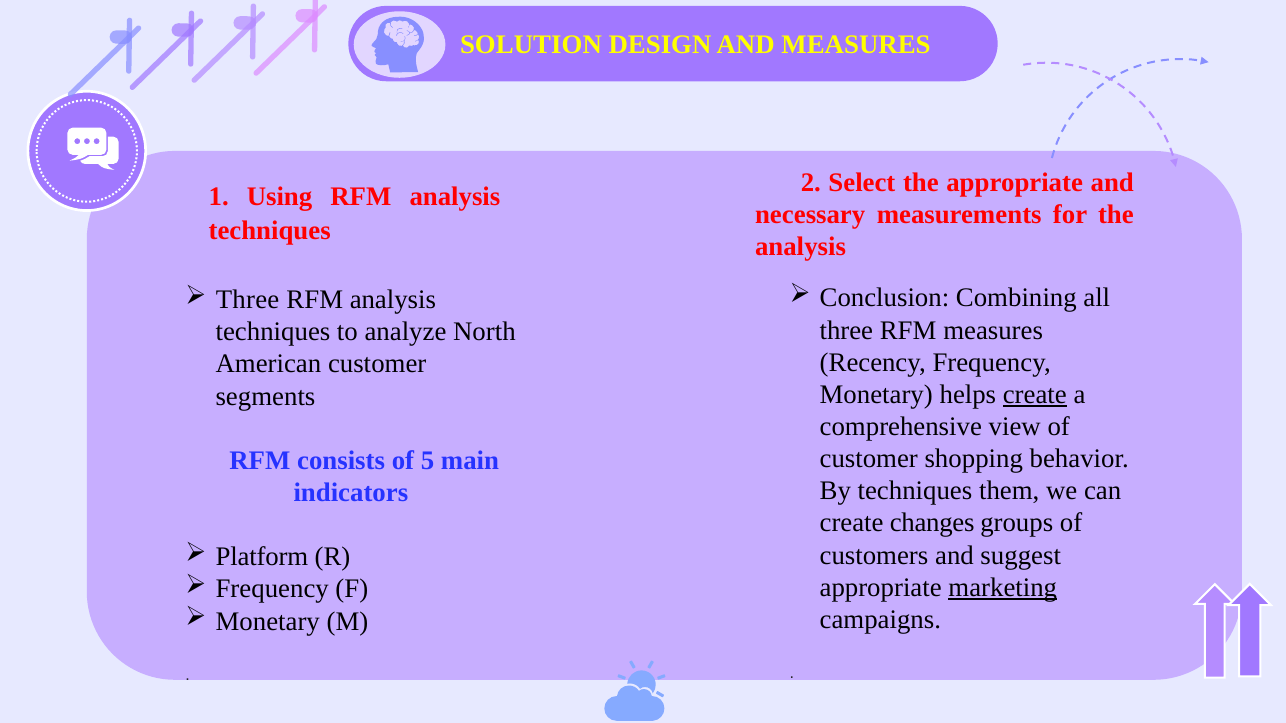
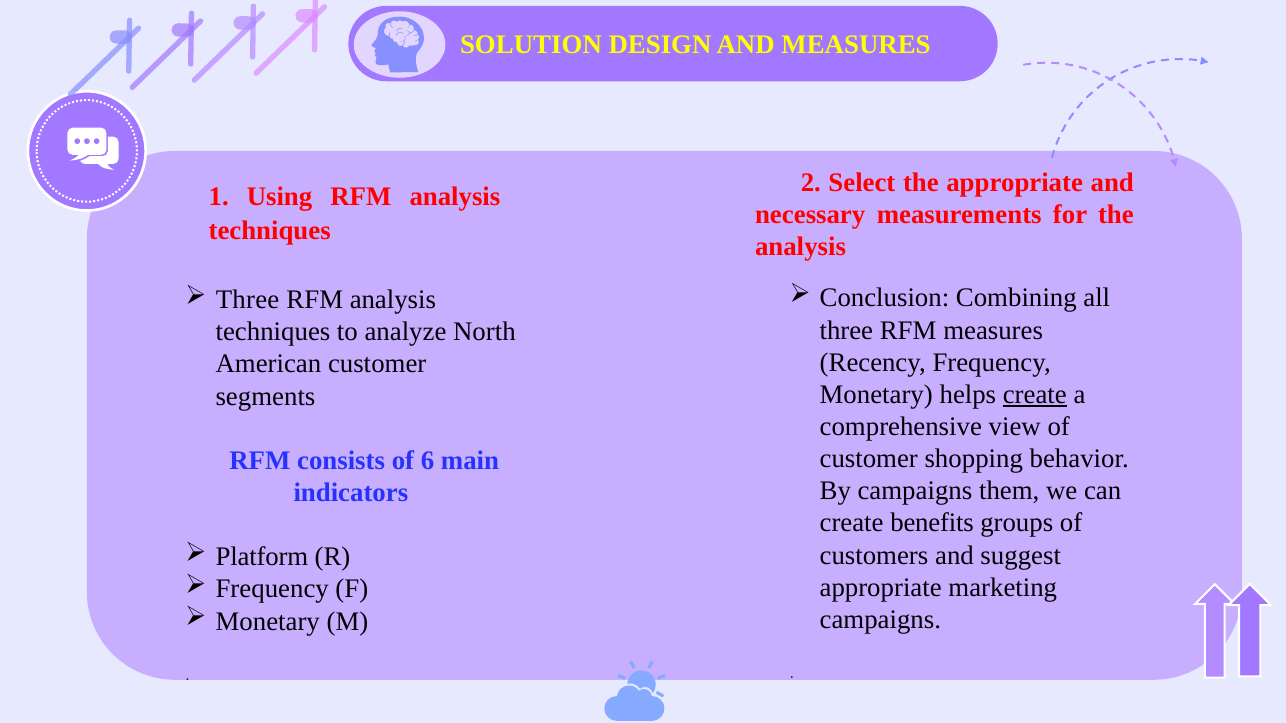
5: 5 -> 6
By techniques: techniques -> campaigns
changes: changes -> benefits
marketing underline: present -> none
